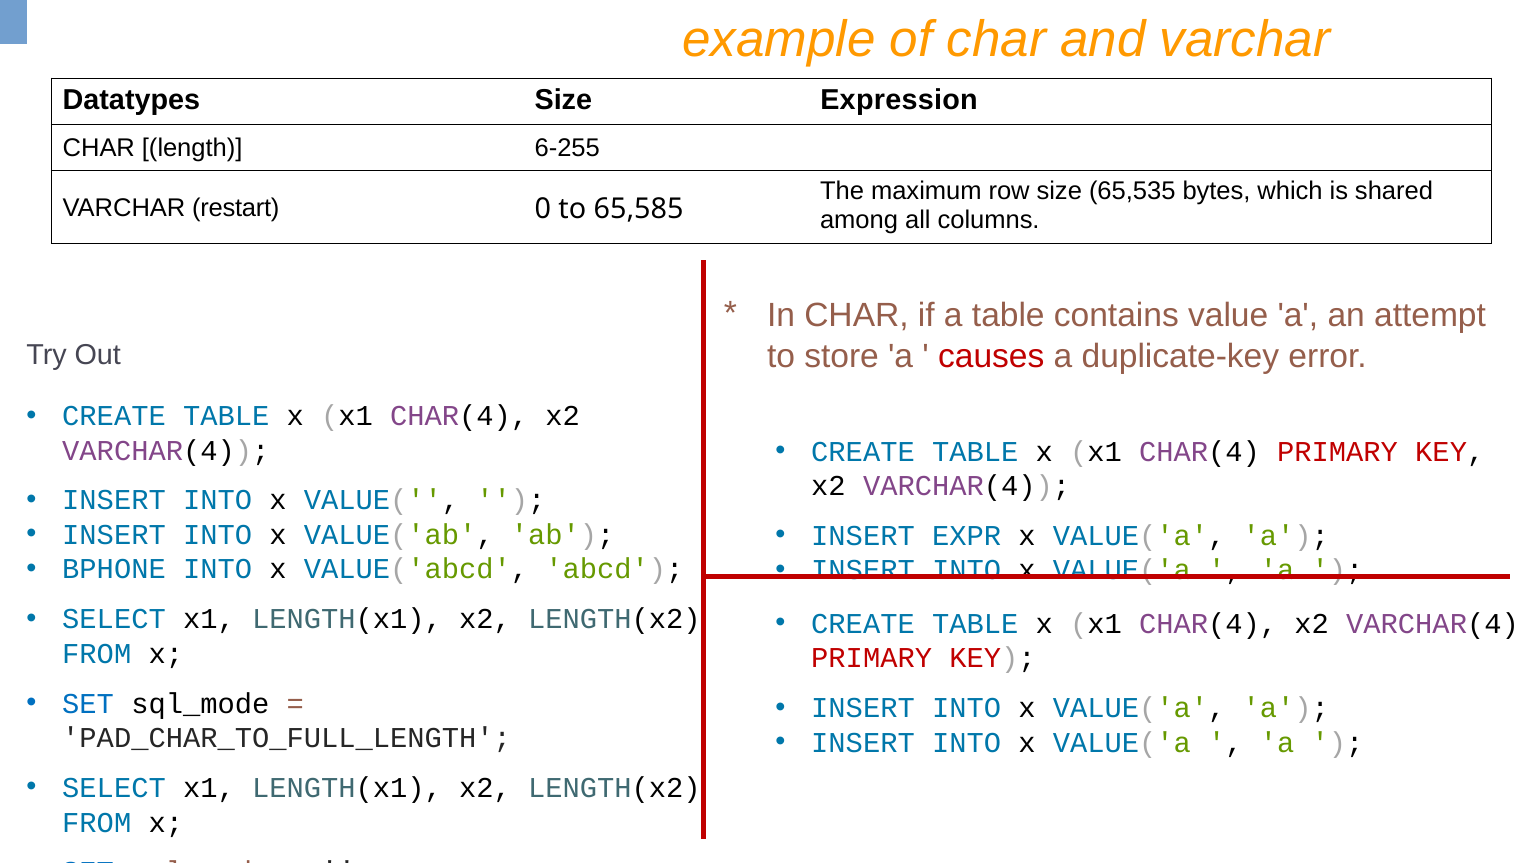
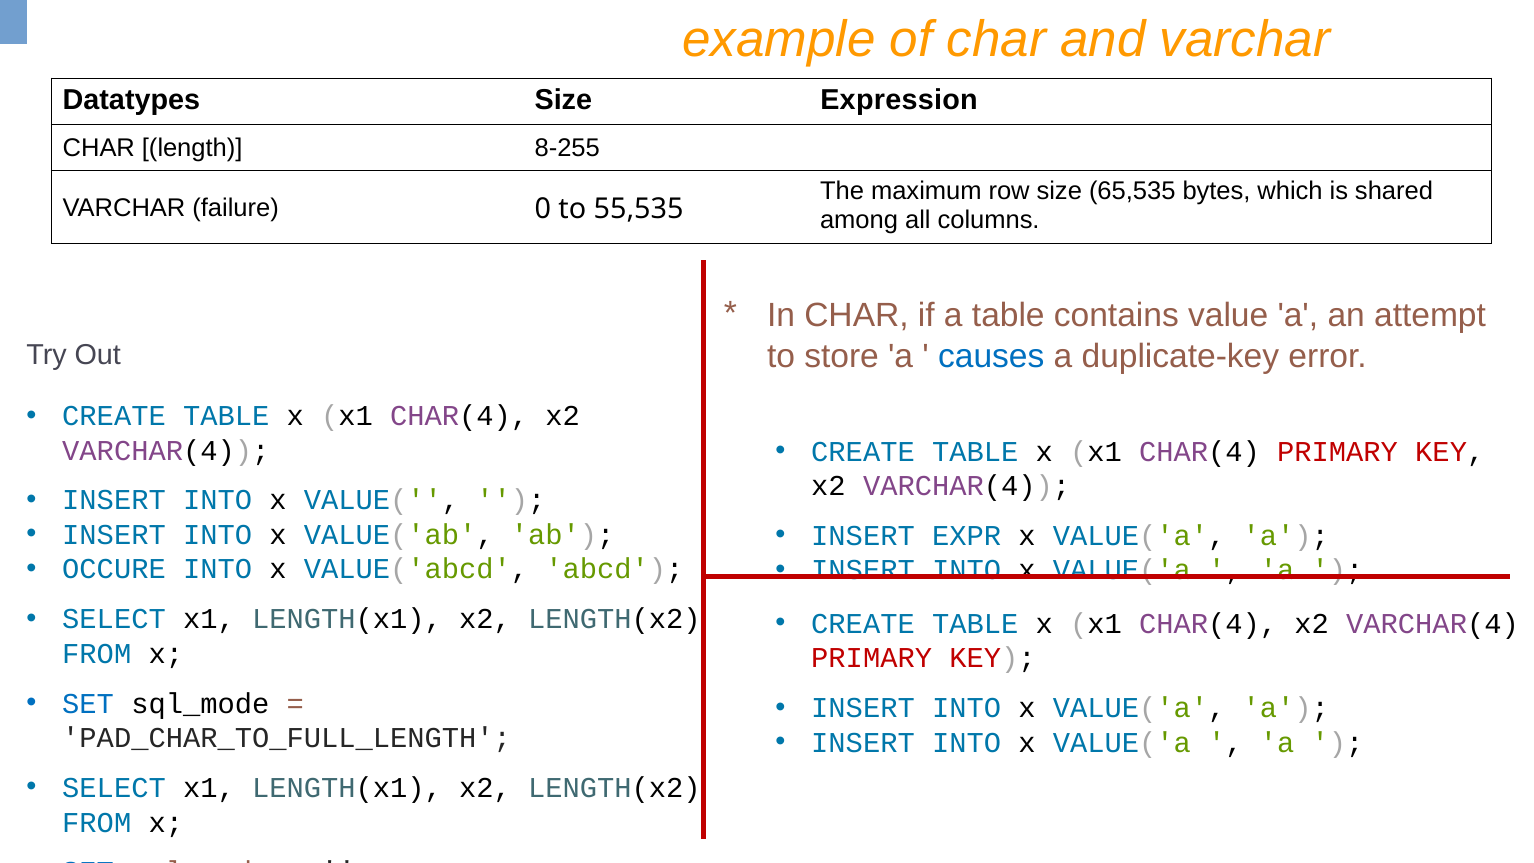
6-255: 6-255 -> 8-255
restart: restart -> failure
65,585: 65,585 -> 55,535
causes colour: red -> blue
BPHONE: BPHONE -> OCCURE
